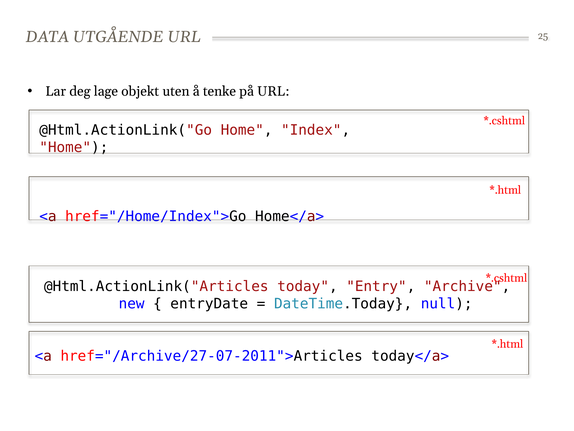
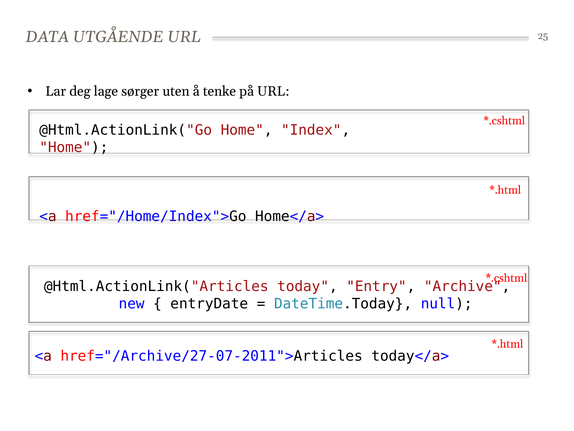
objekt: objekt -> sørger
